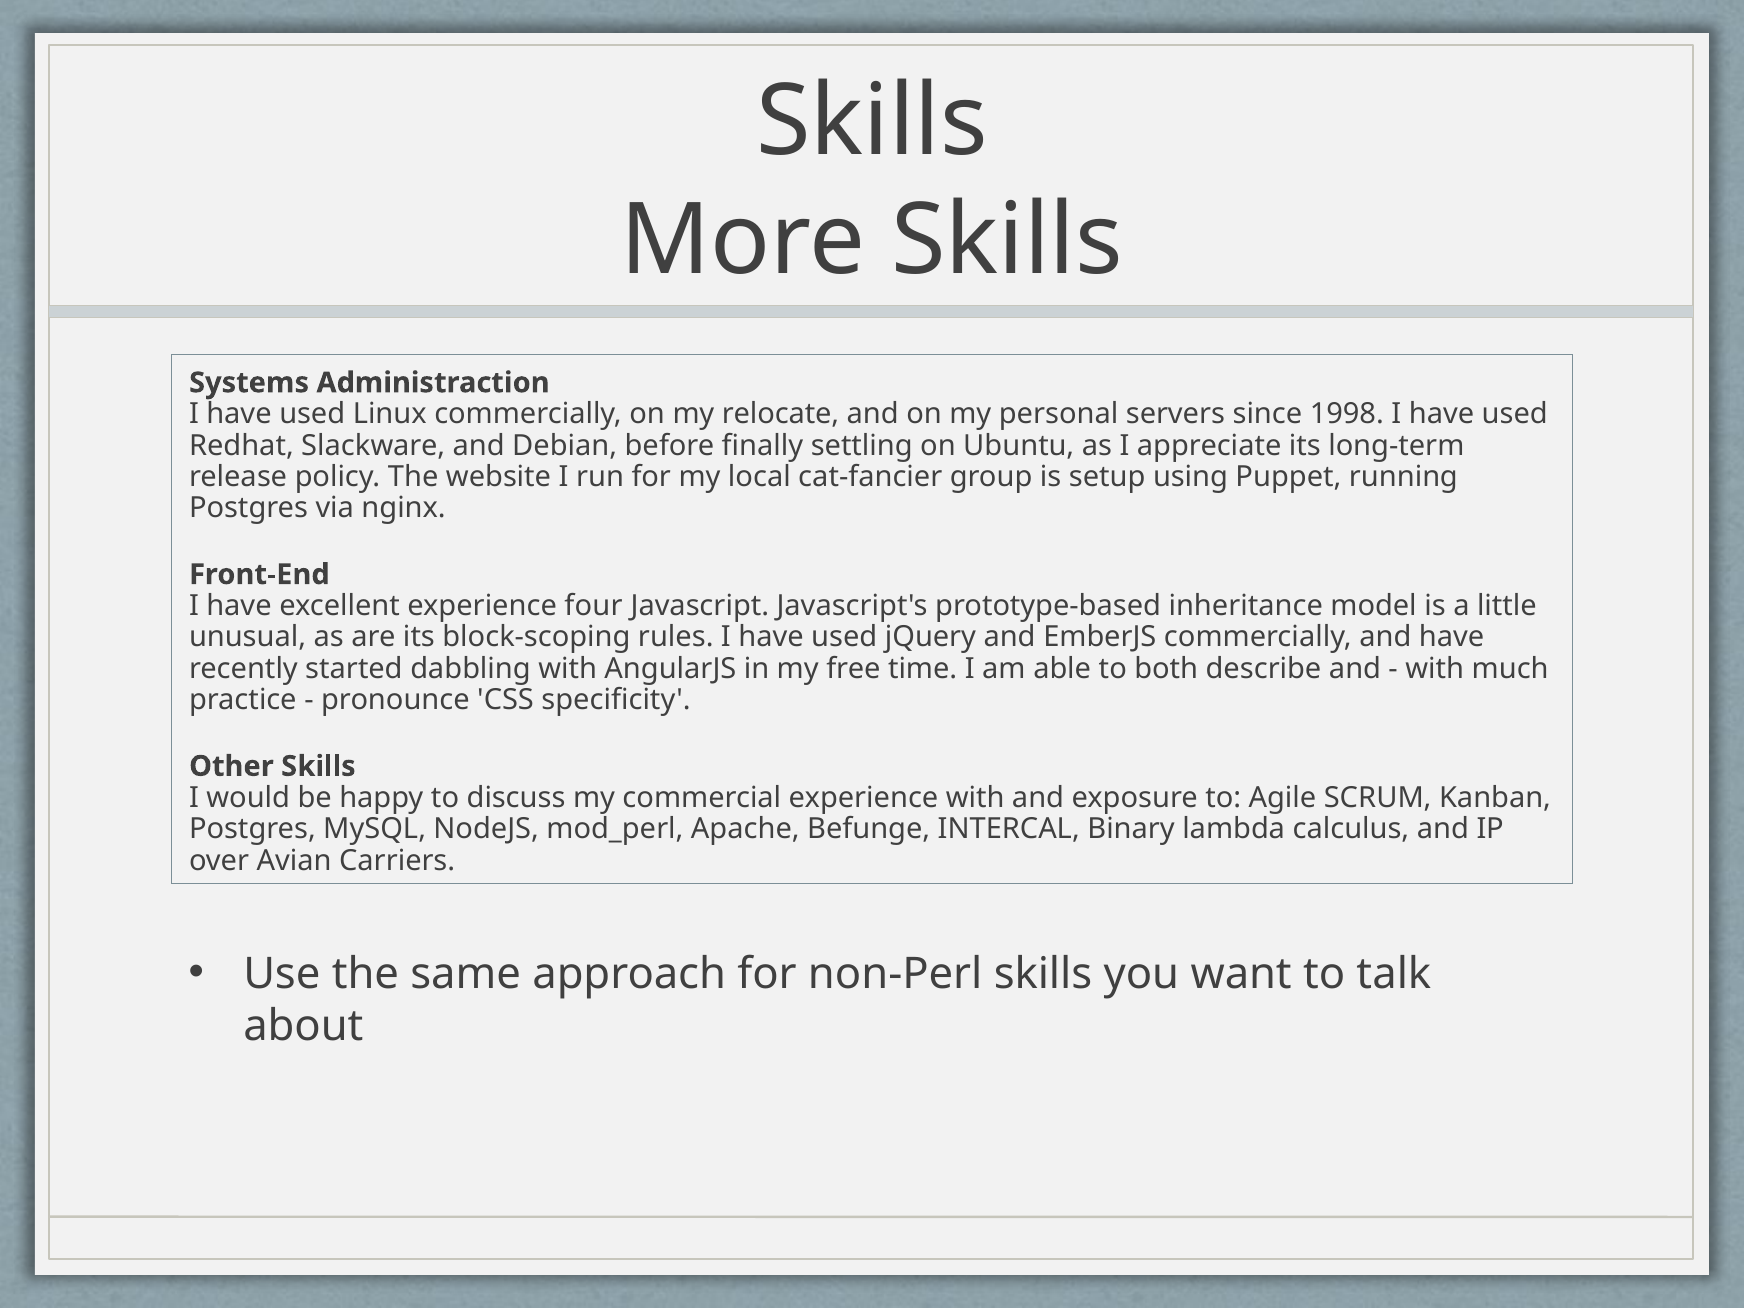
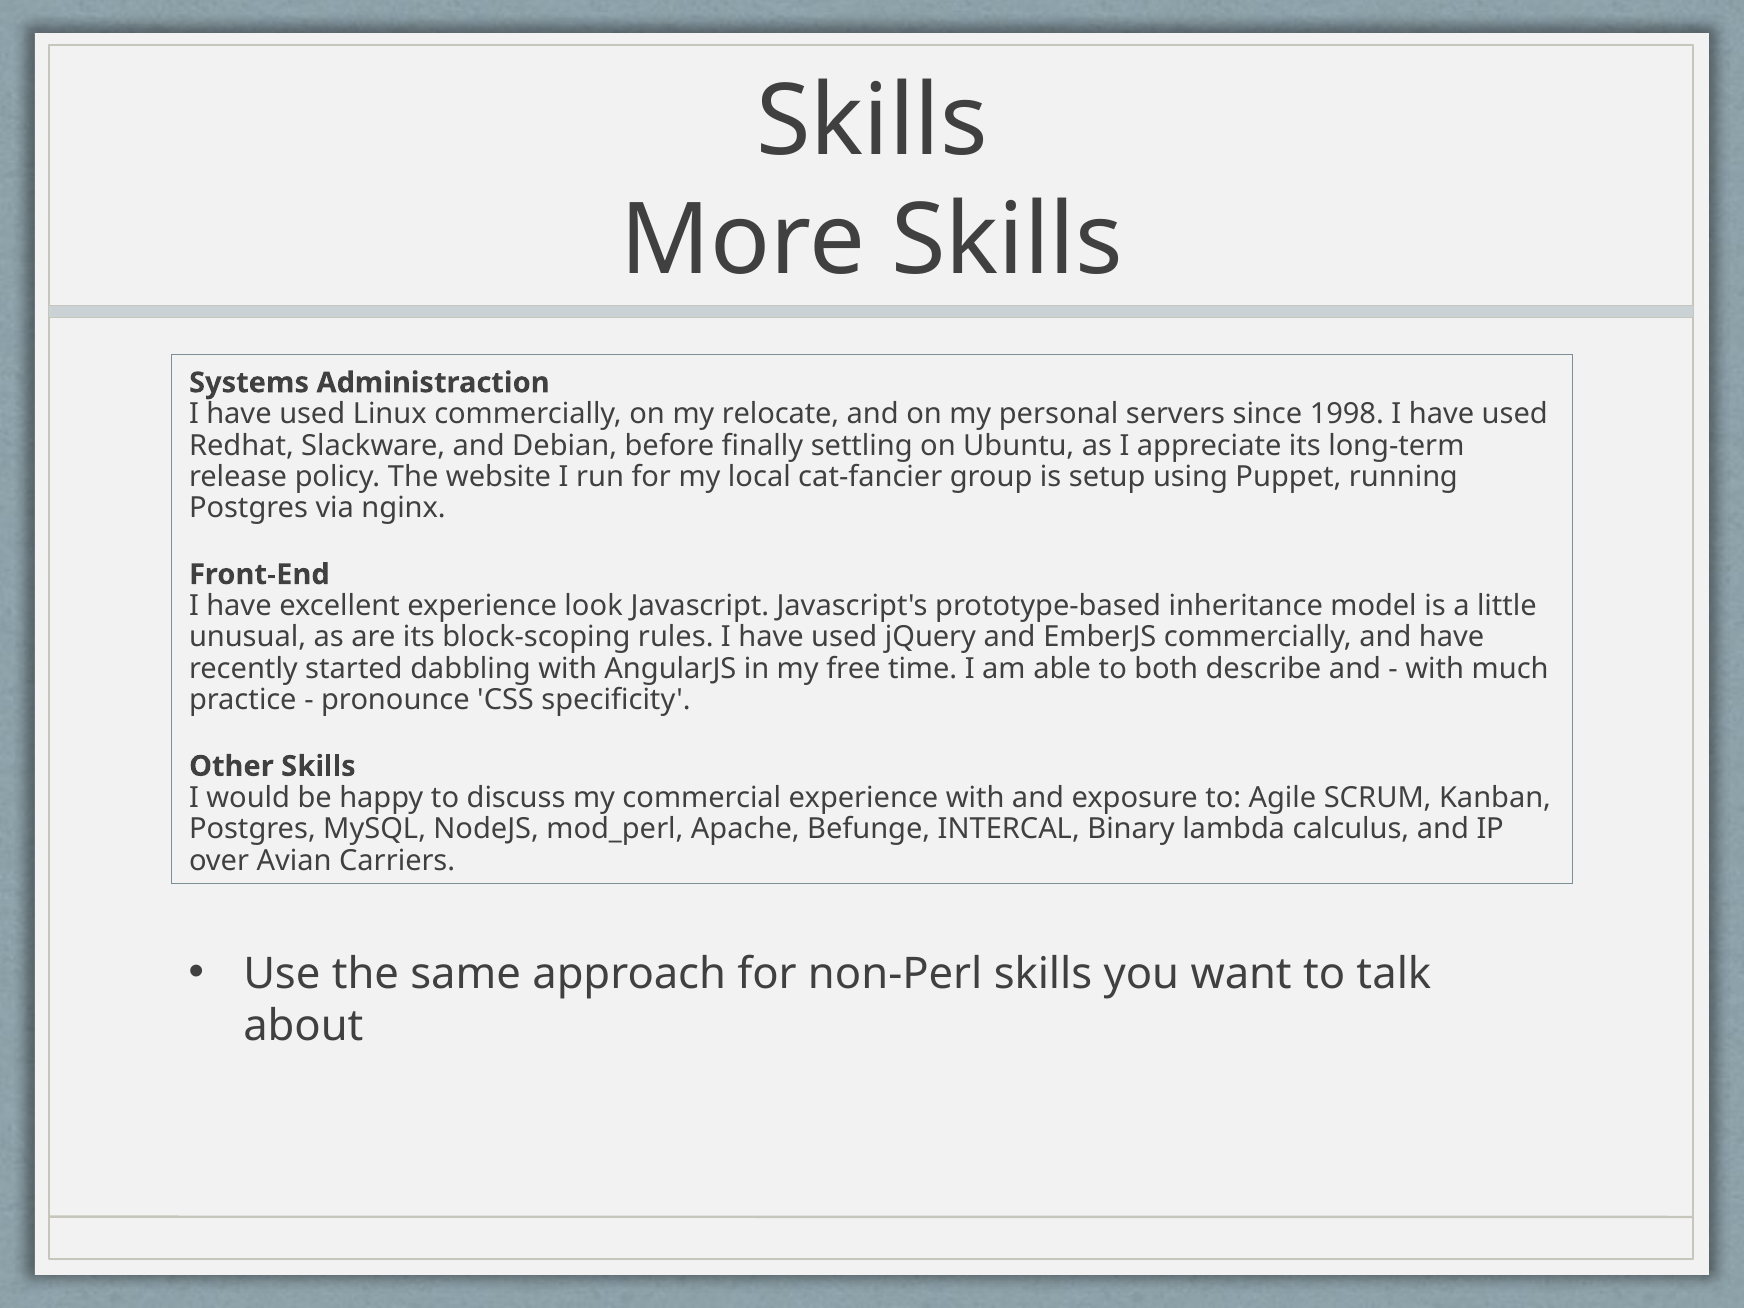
four: four -> look
